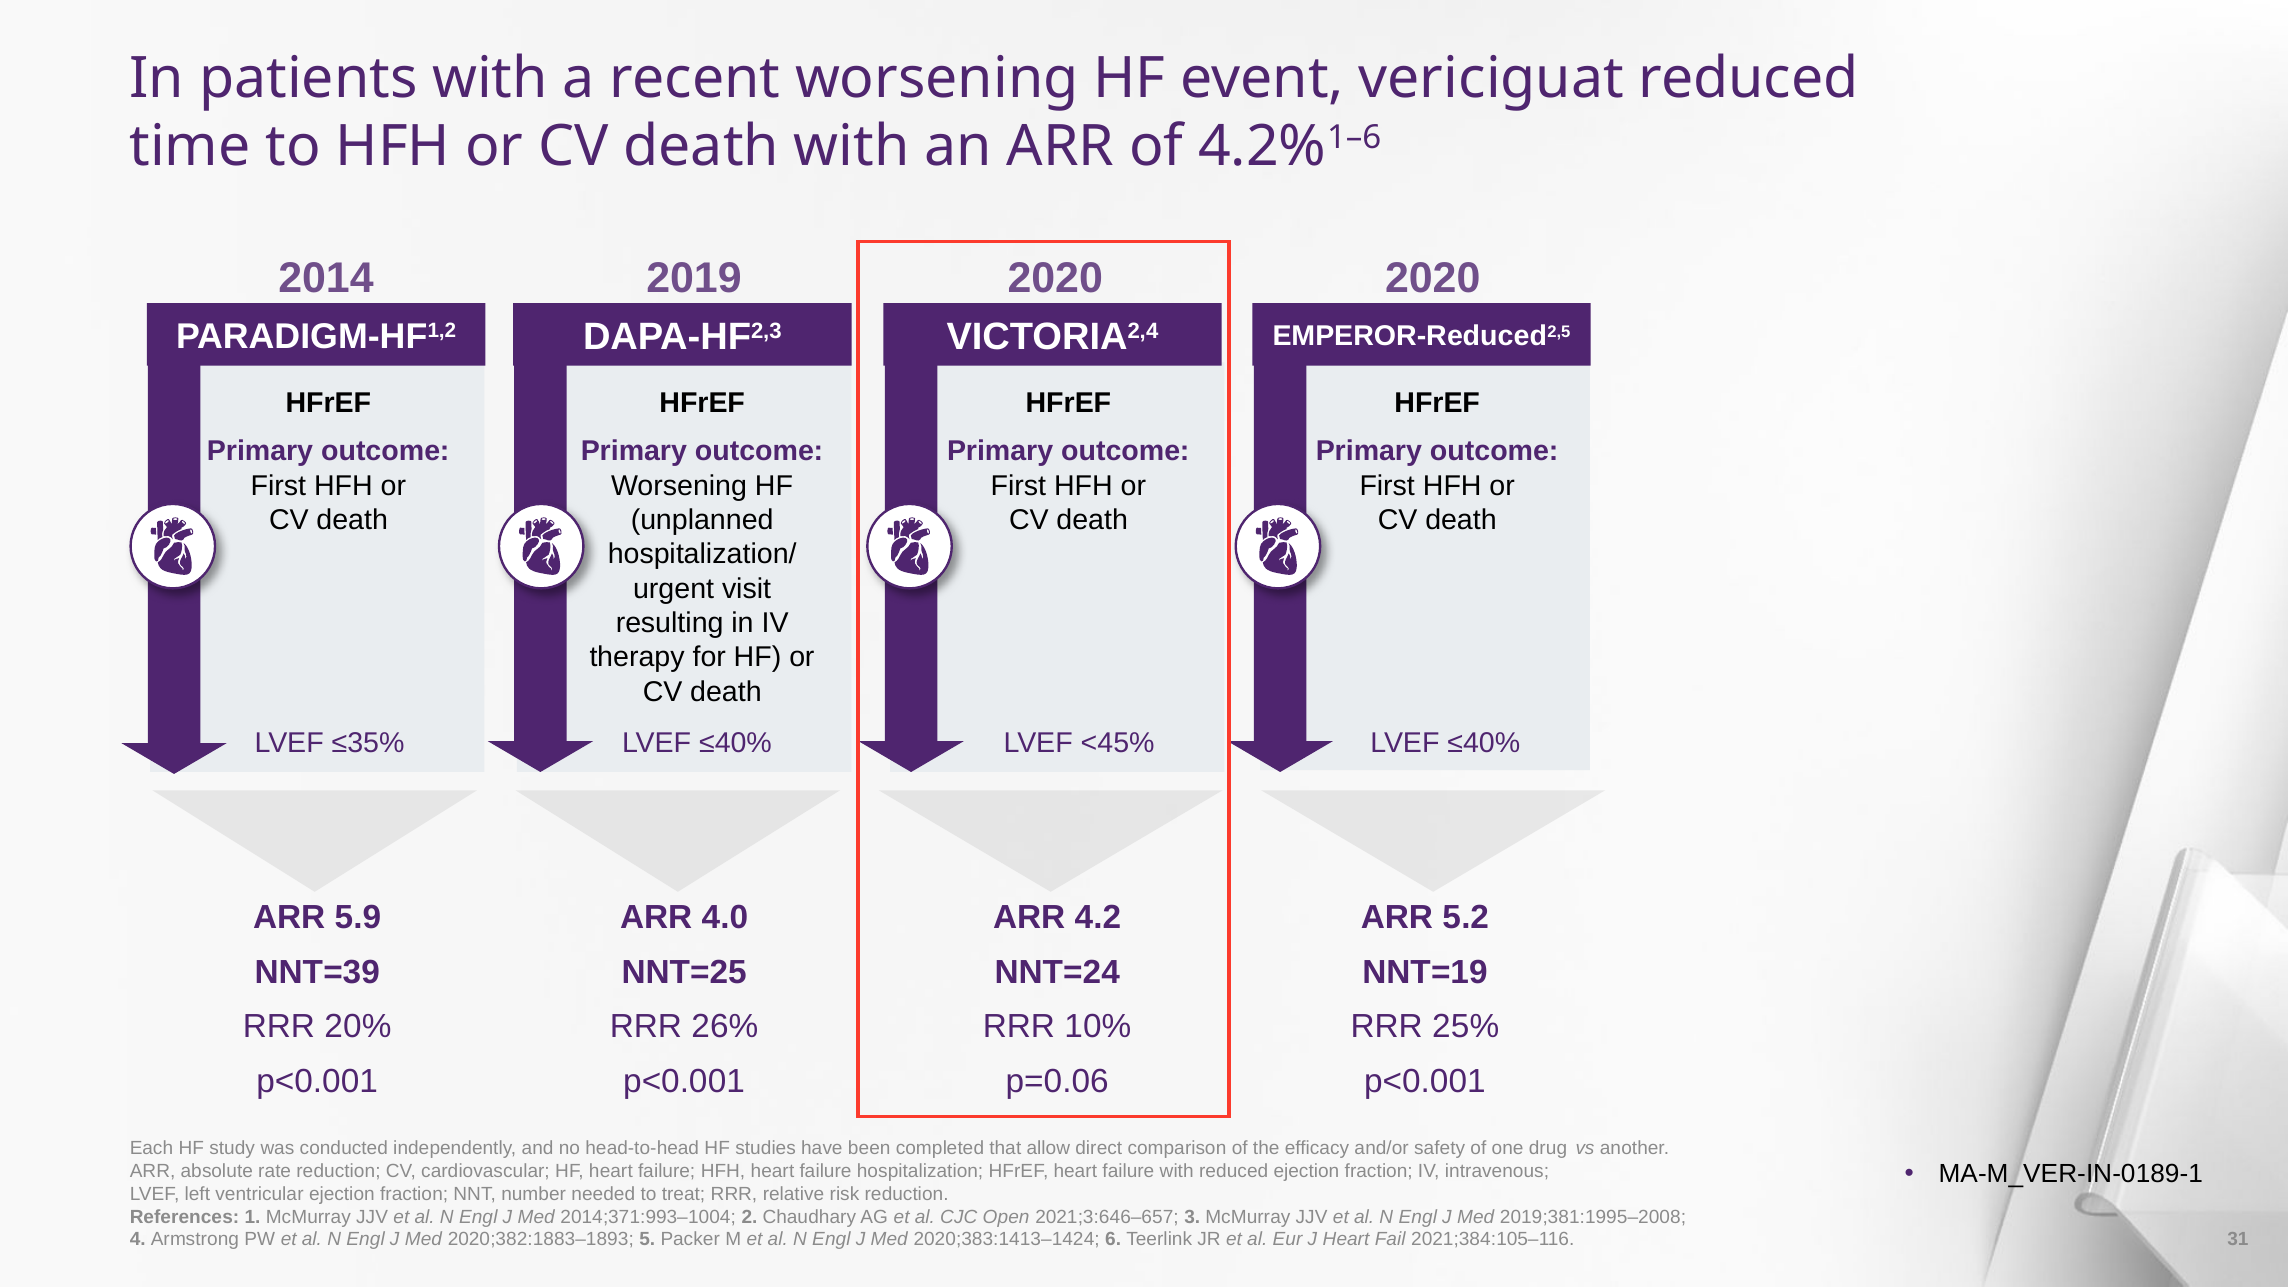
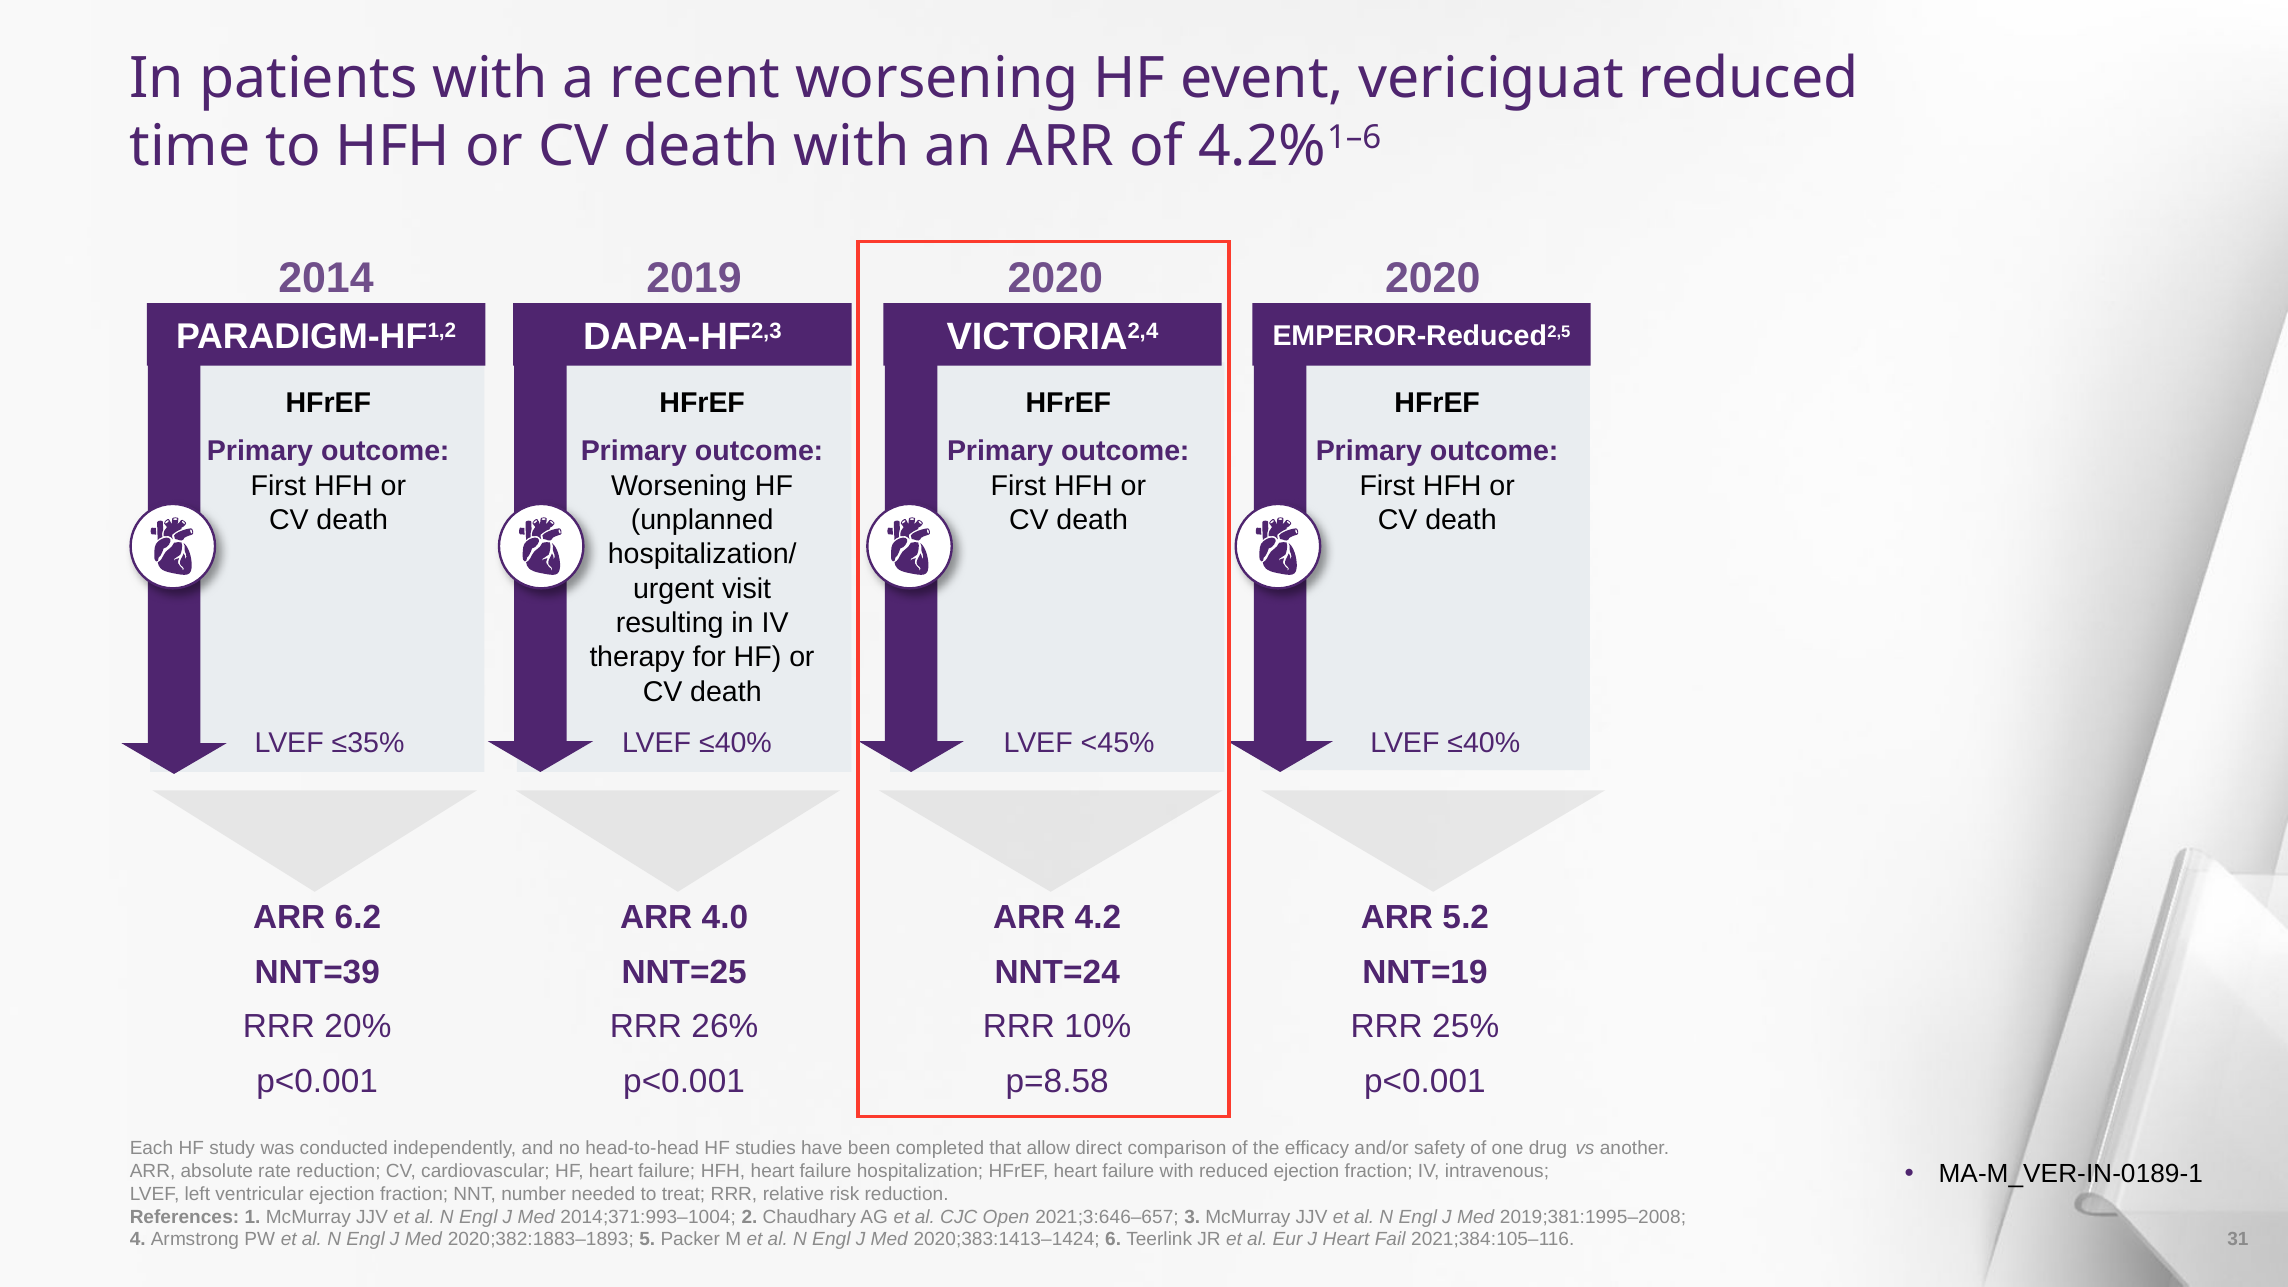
5.9: 5.9 -> 6.2
p=0.06: p=0.06 -> p=8.58
